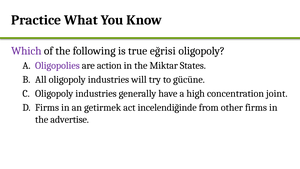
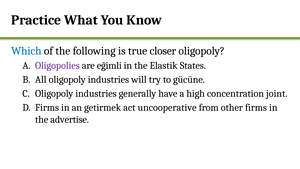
Which colour: purple -> blue
eğrisi: eğrisi -> closer
action: action -> eğimli
Miktar: Miktar -> Elastik
incelendiğinde: incelendiğinde -> uncooperative
